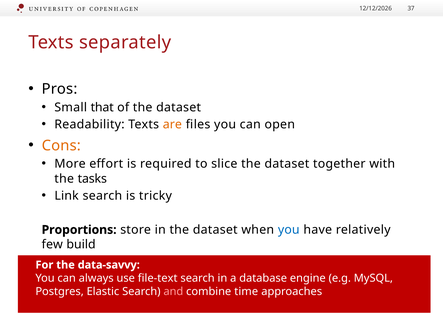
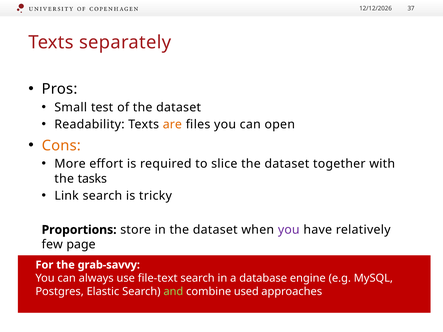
that: that -> test
you at (289, 230) colour: blue -> purple
build: build -> page
data-savvy: data-savvy -> grab-savvy
and colour: pink -> light green
time: time -> used
